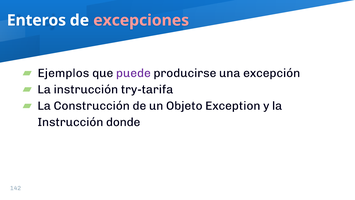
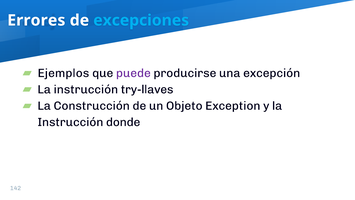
Enteros: Enteros -> Errores
excepciones colour: pink -> light blue
try-tarifa: try-tarifa -> try-llaves
